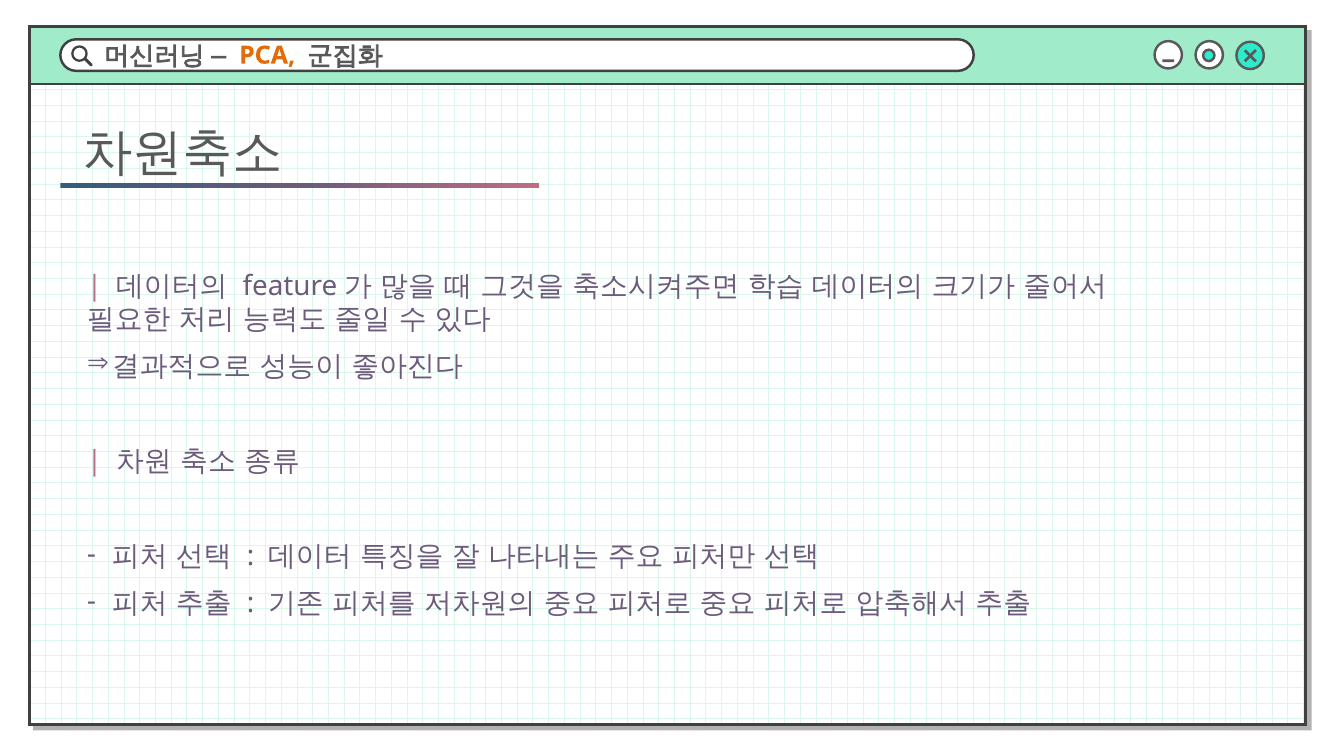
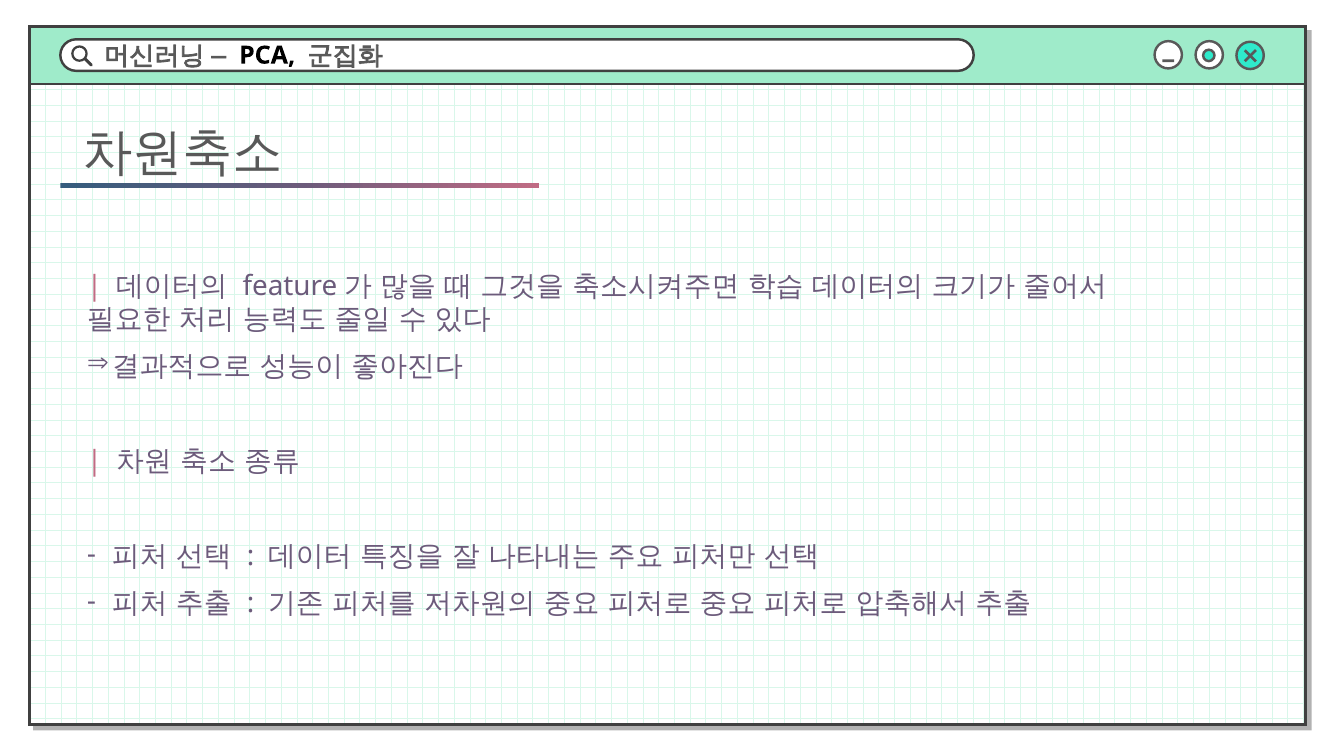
PCA colour: orange -> black
